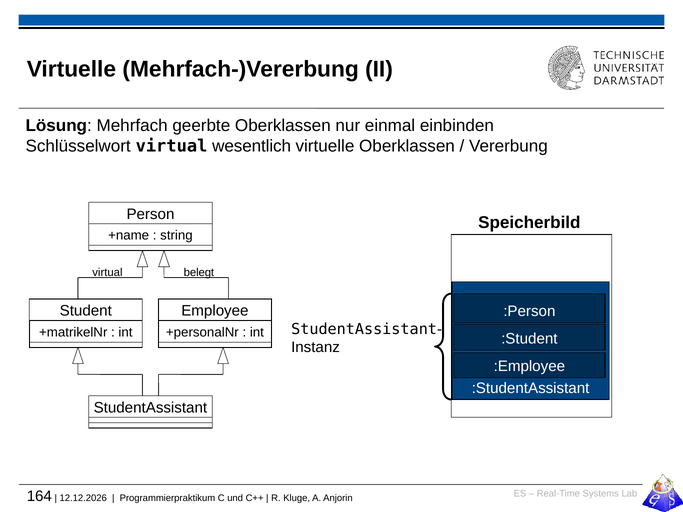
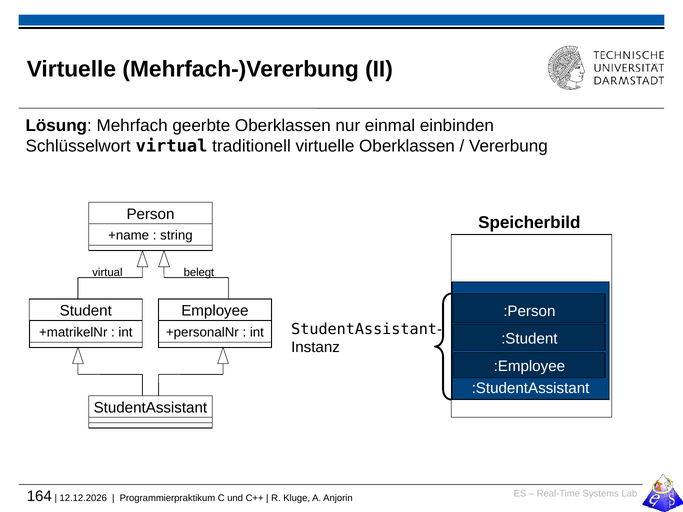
wesentlich: wesentlich -> traditionell
